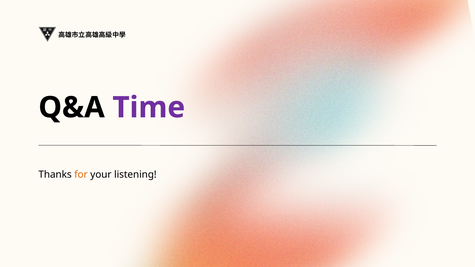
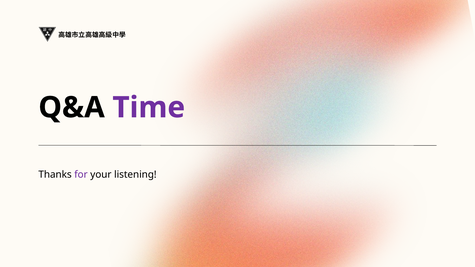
for colour: orange -> purple
